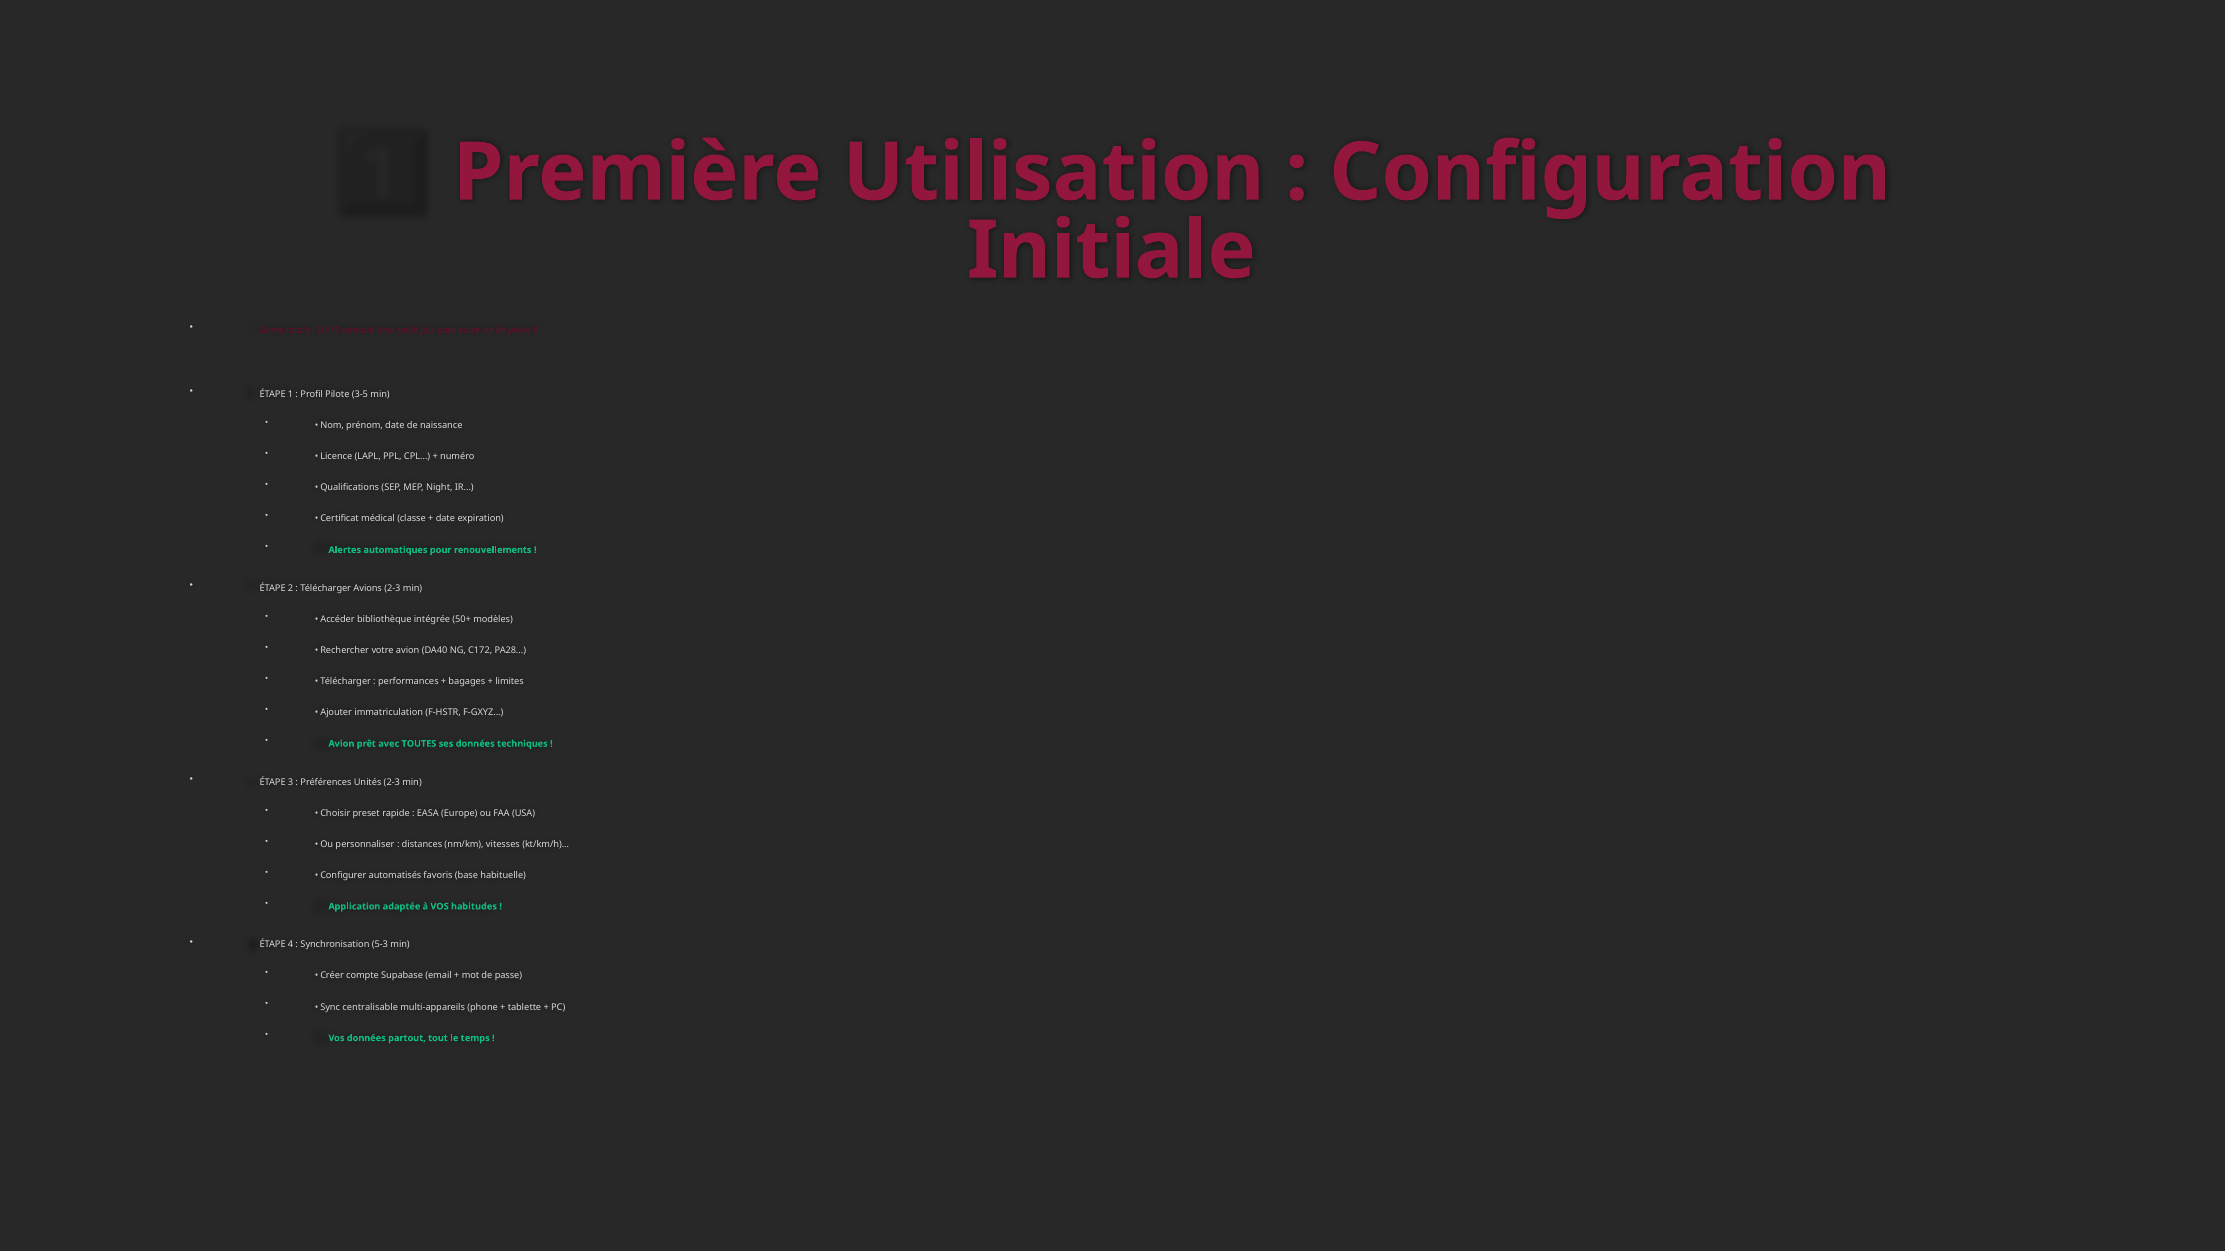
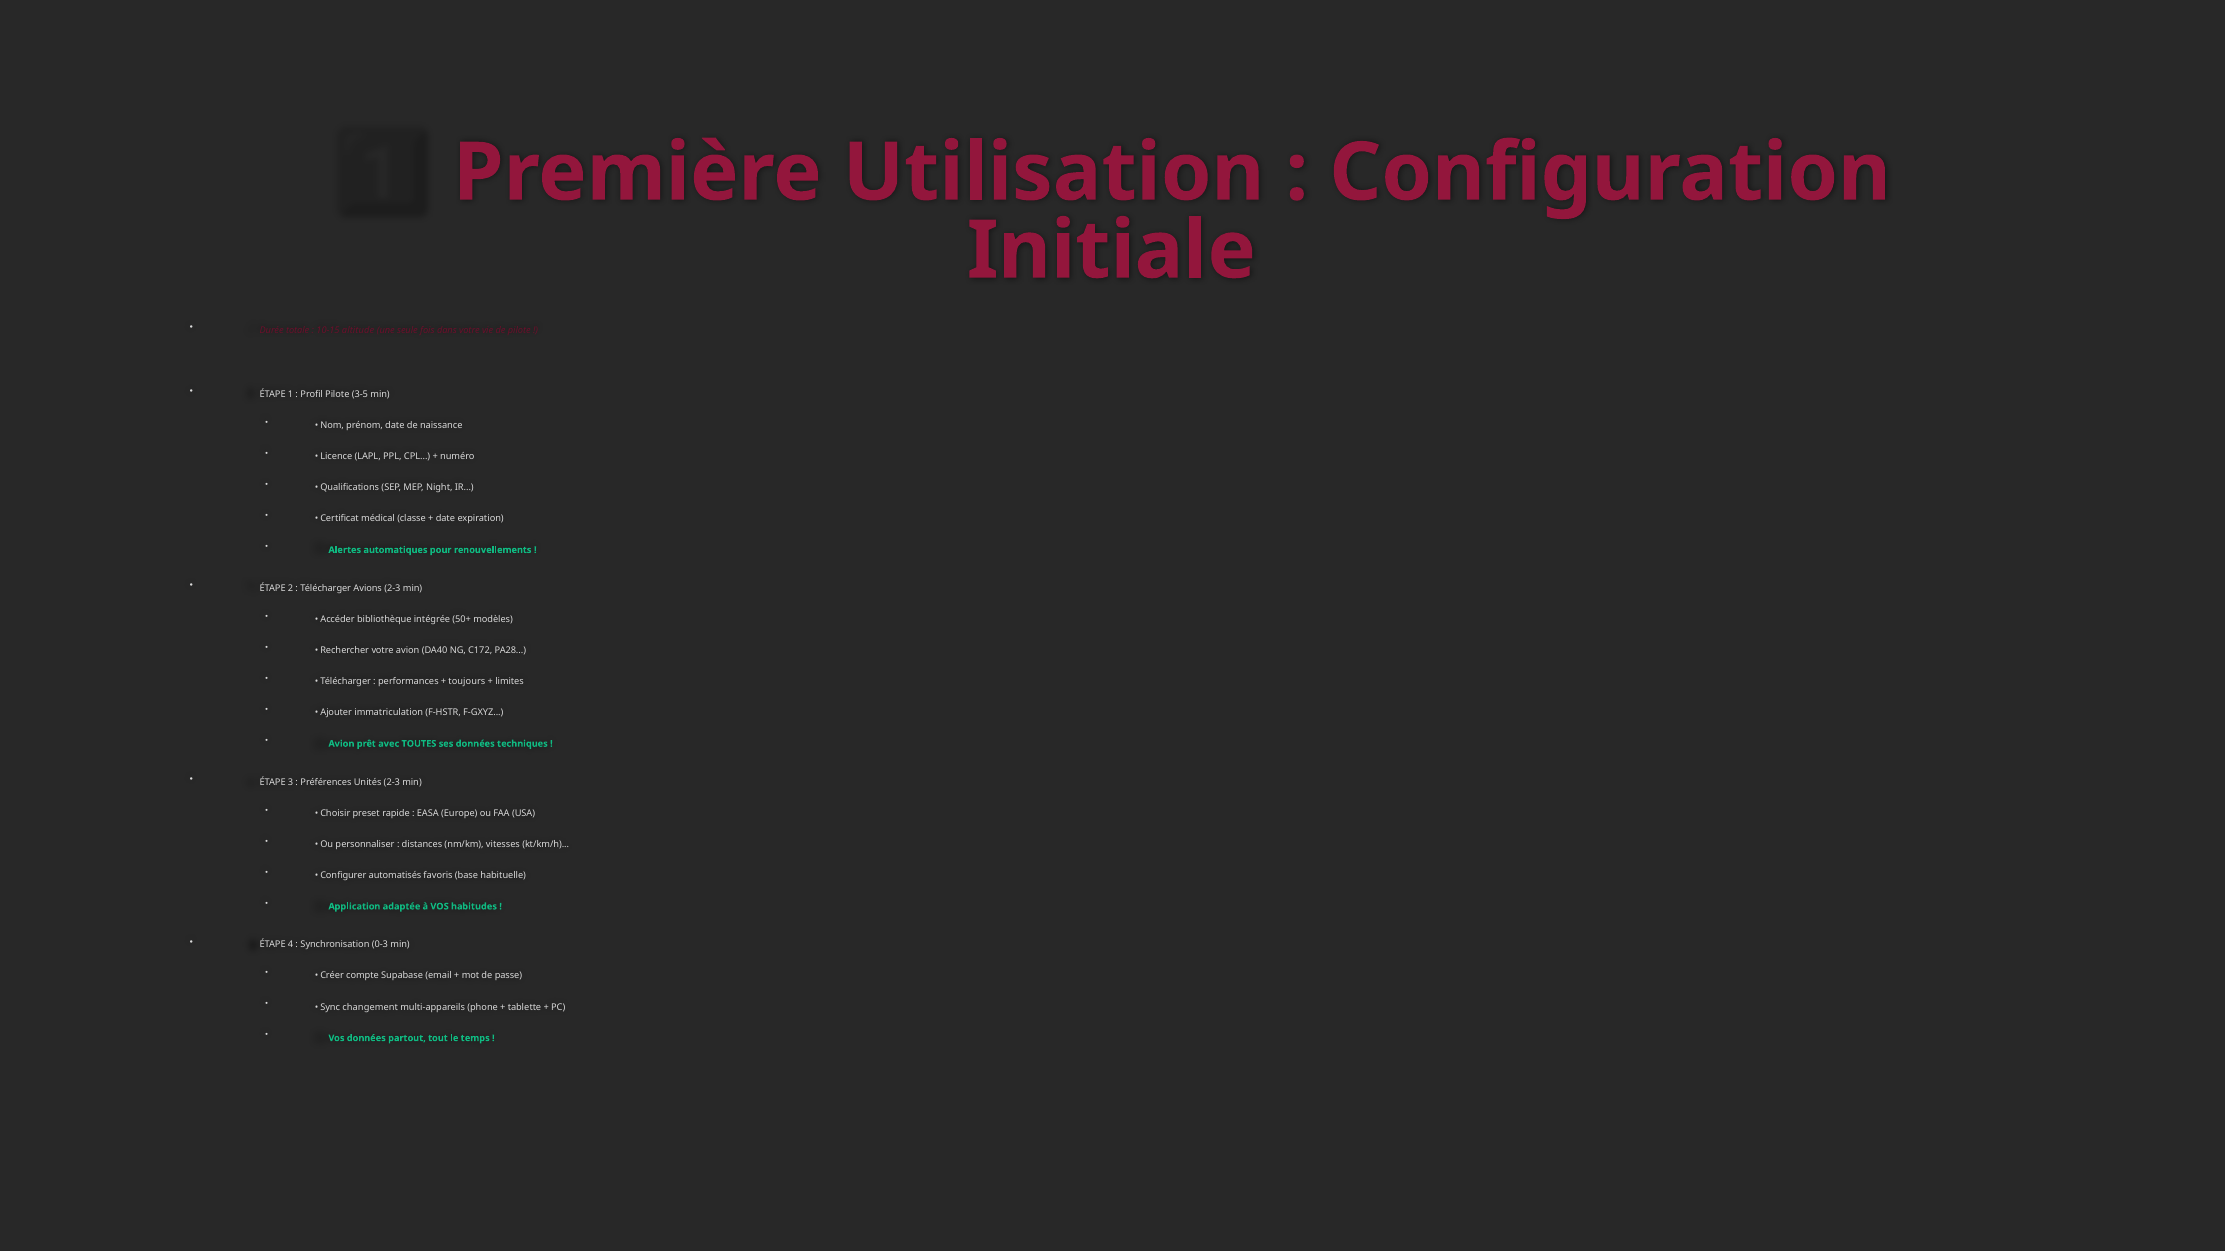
bagages: bagages -> toujours
5-3: 5-3 -> 0-3
centralisable: centralisable -> changement
